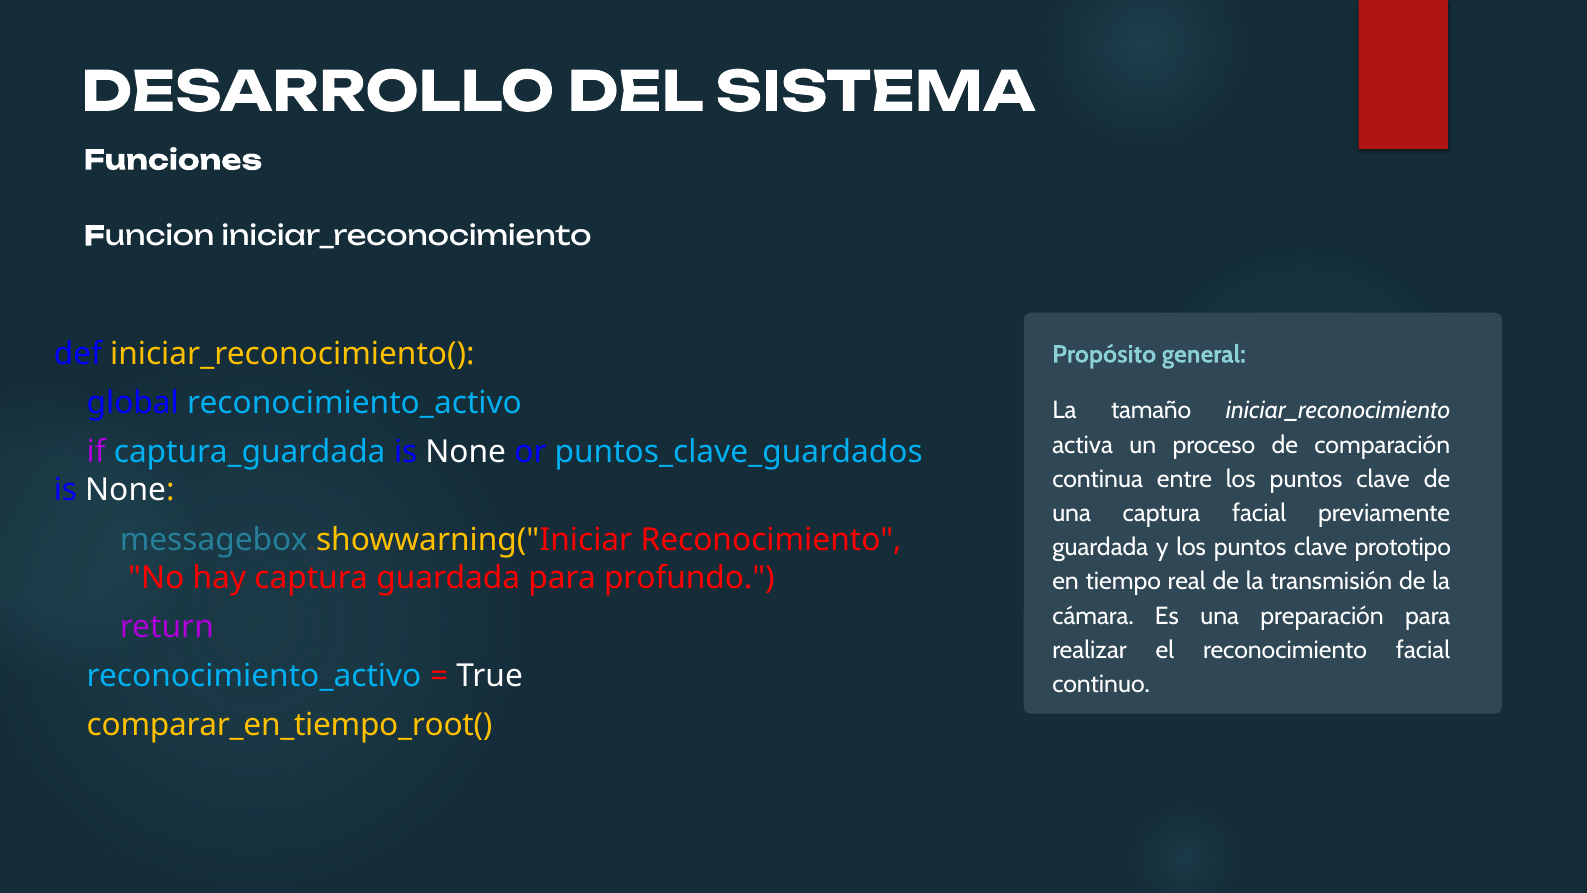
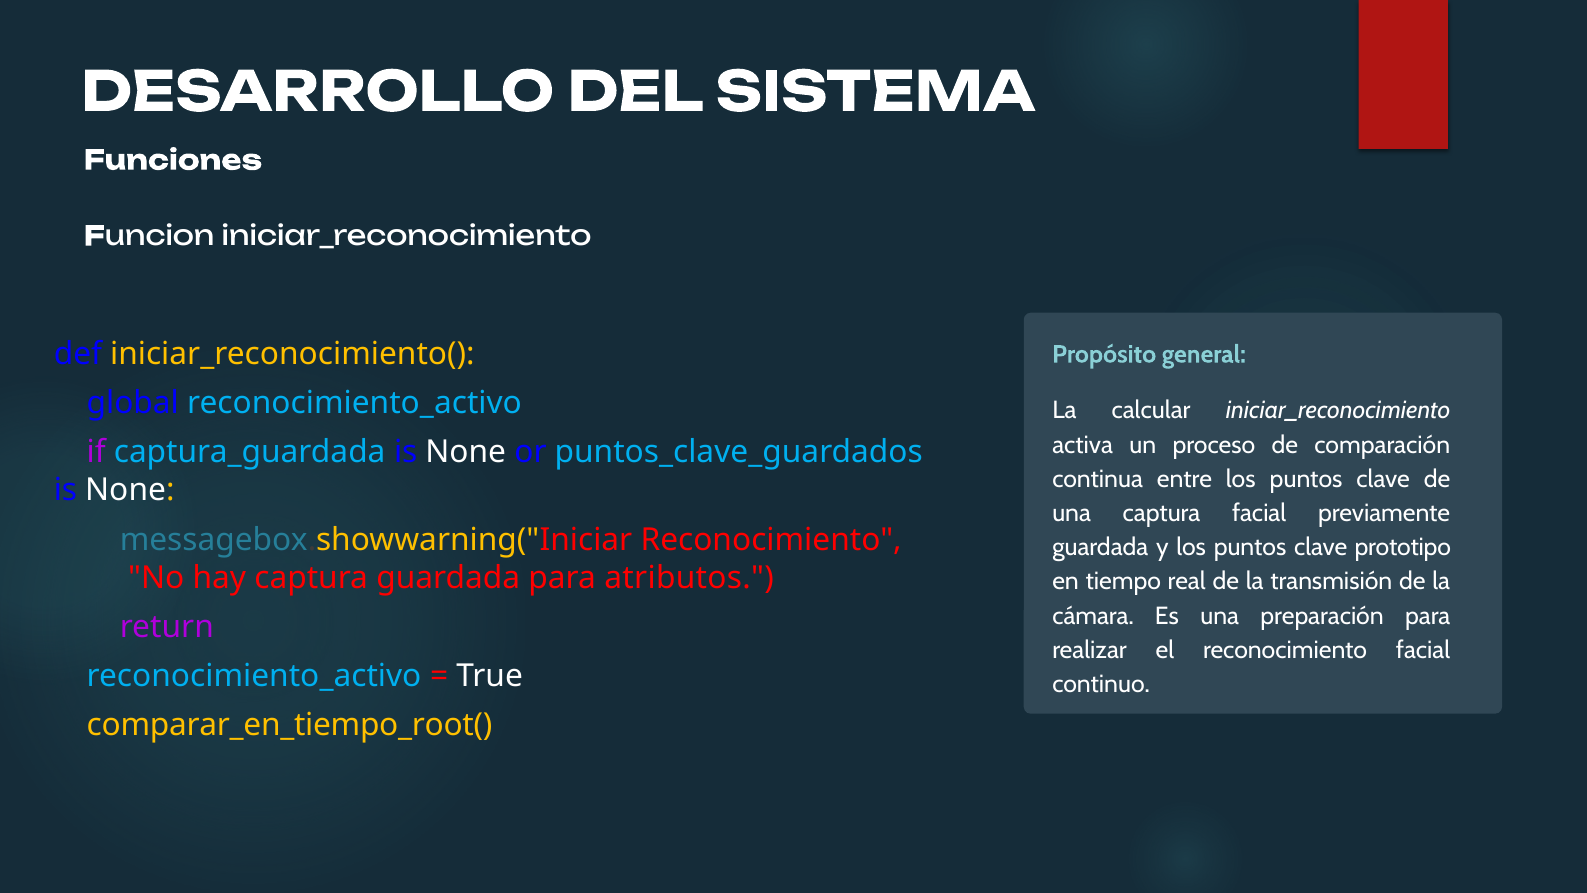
tamaño: tamaño -> calcular
profundo: profundo -> atributos
